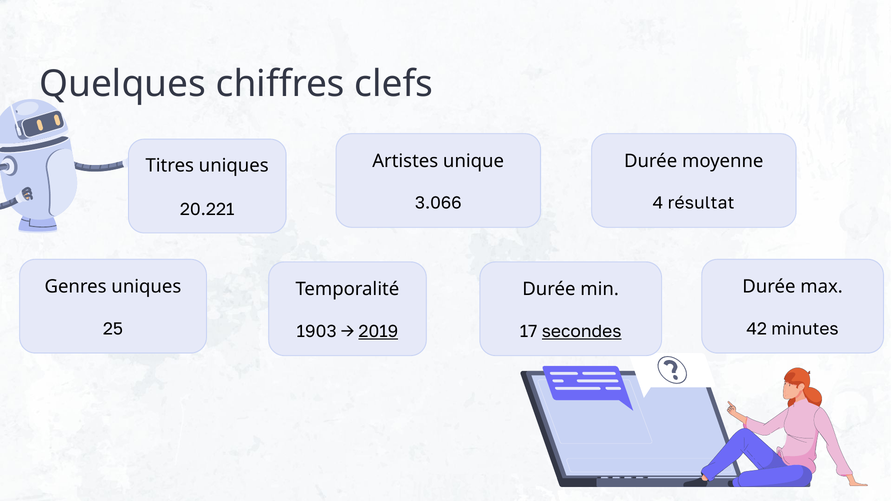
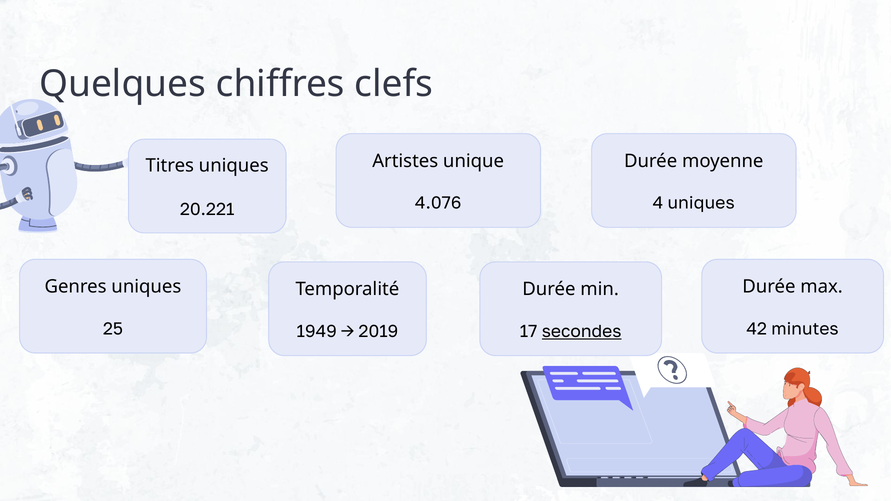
3.066: 3.066 -> 4.076
4 résultat: résultat -> uniques
1903: 1903 -> 1949
2019 underline: present -> none
